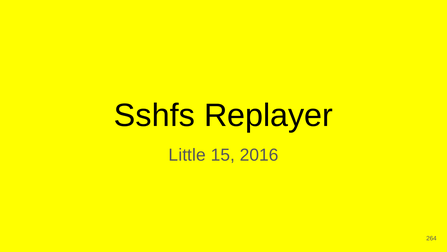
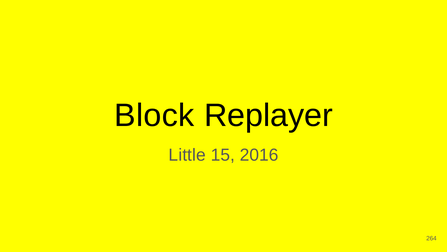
Sshfs: Sshfs -> Block
